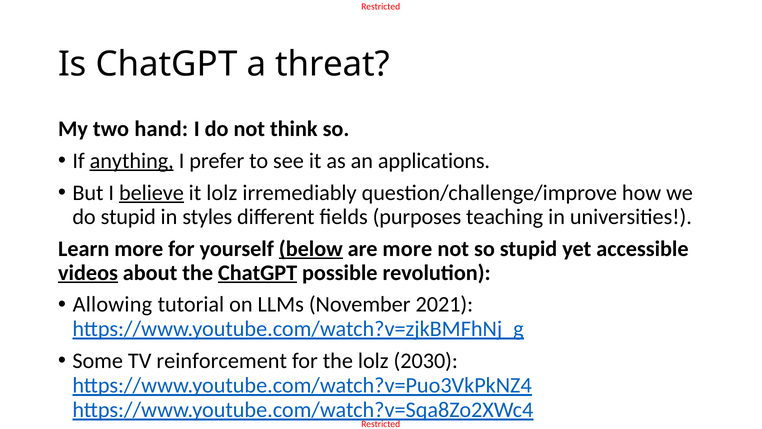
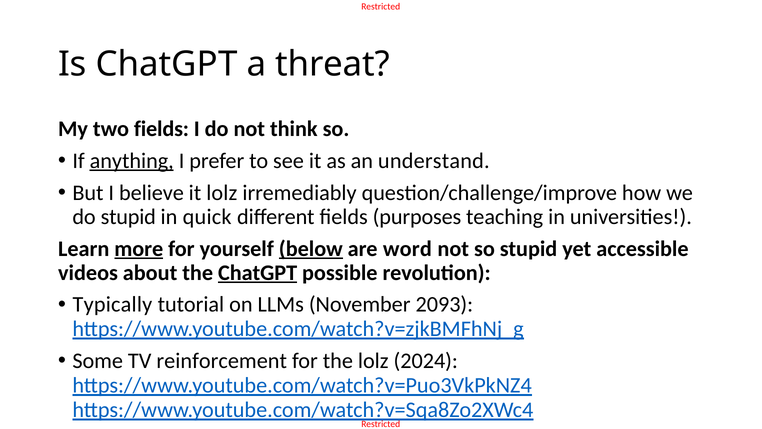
two hand: hand -> fields
applications: applications -> understand
believe underline: present -> none
styles: styles -> quick
more at (139, 248) underline: none -> present
are more: more -> word
videos underline: present -> none
Allowing: Allowing -> Typically
2021: 2021 -> 2093
2030: 2030 -> 2024
